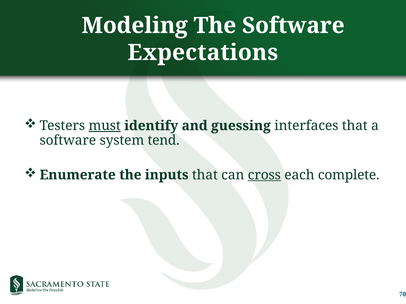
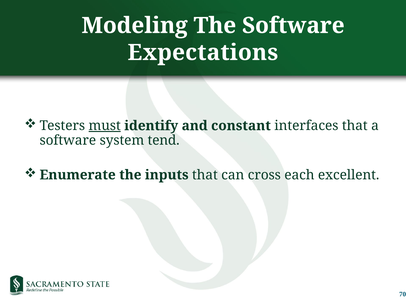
guessing: guessing -> constant
cross underline: present -> none
complete: complete -> excellent
